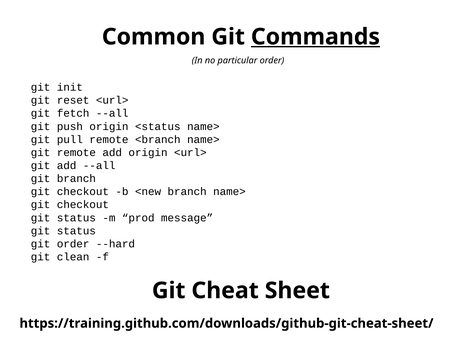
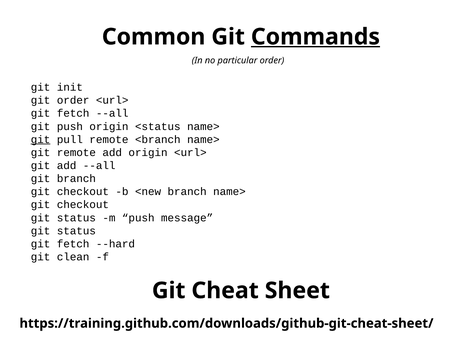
git reset: reset -> order
git at (41, 139) underline: none -> present
m prod: prod -> push
order at (73, 243): order -> fetch
